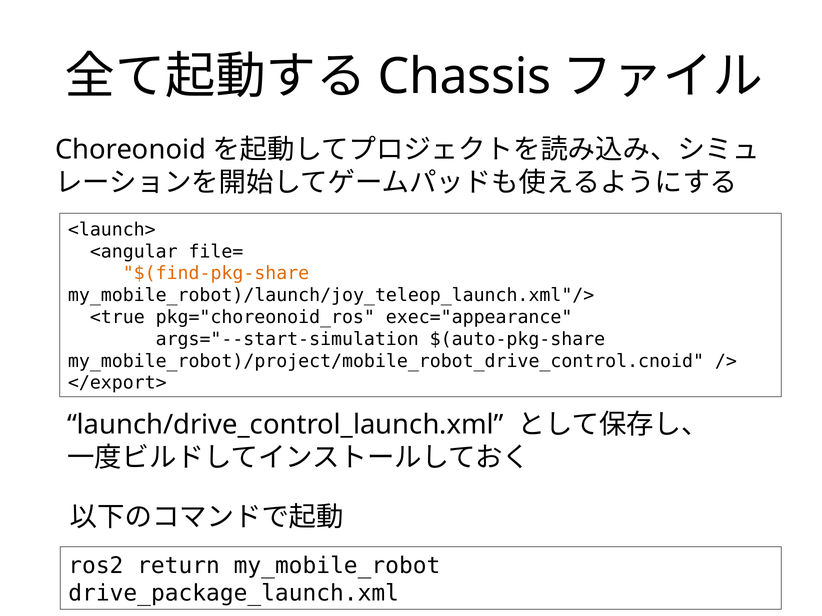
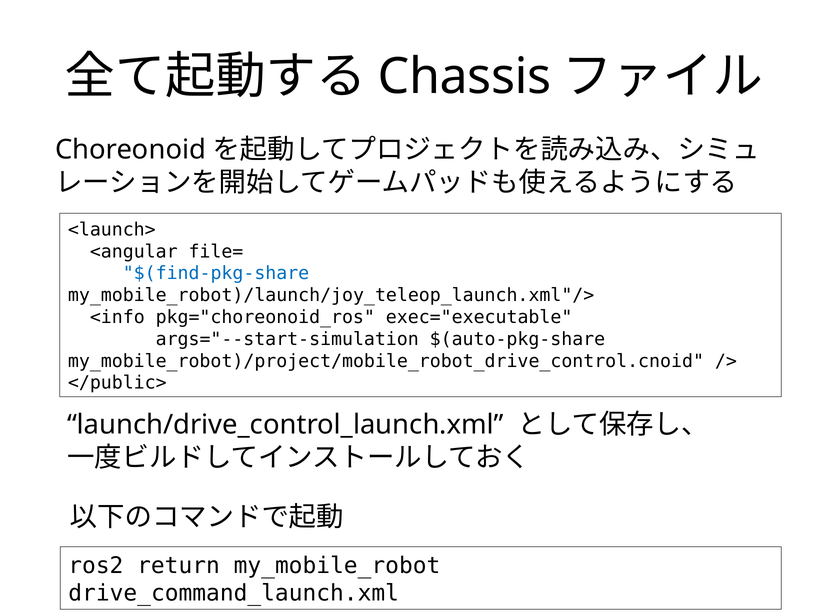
$(find-pkg-share colour: orange -> blue
<true: <true -> <info
exec="appearance: exec="appearance -> exec="executable
</export>: </export> -> </public>
drive_package_launch.xml: drive_package_launch.xml -> drive_command_launch.xml
